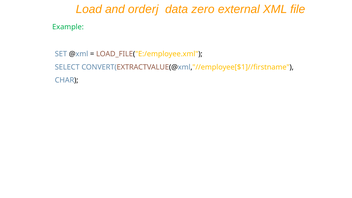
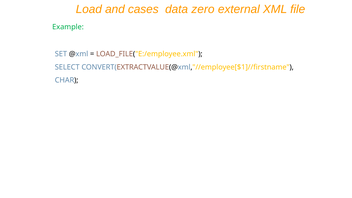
orderj: orderj -> cases
